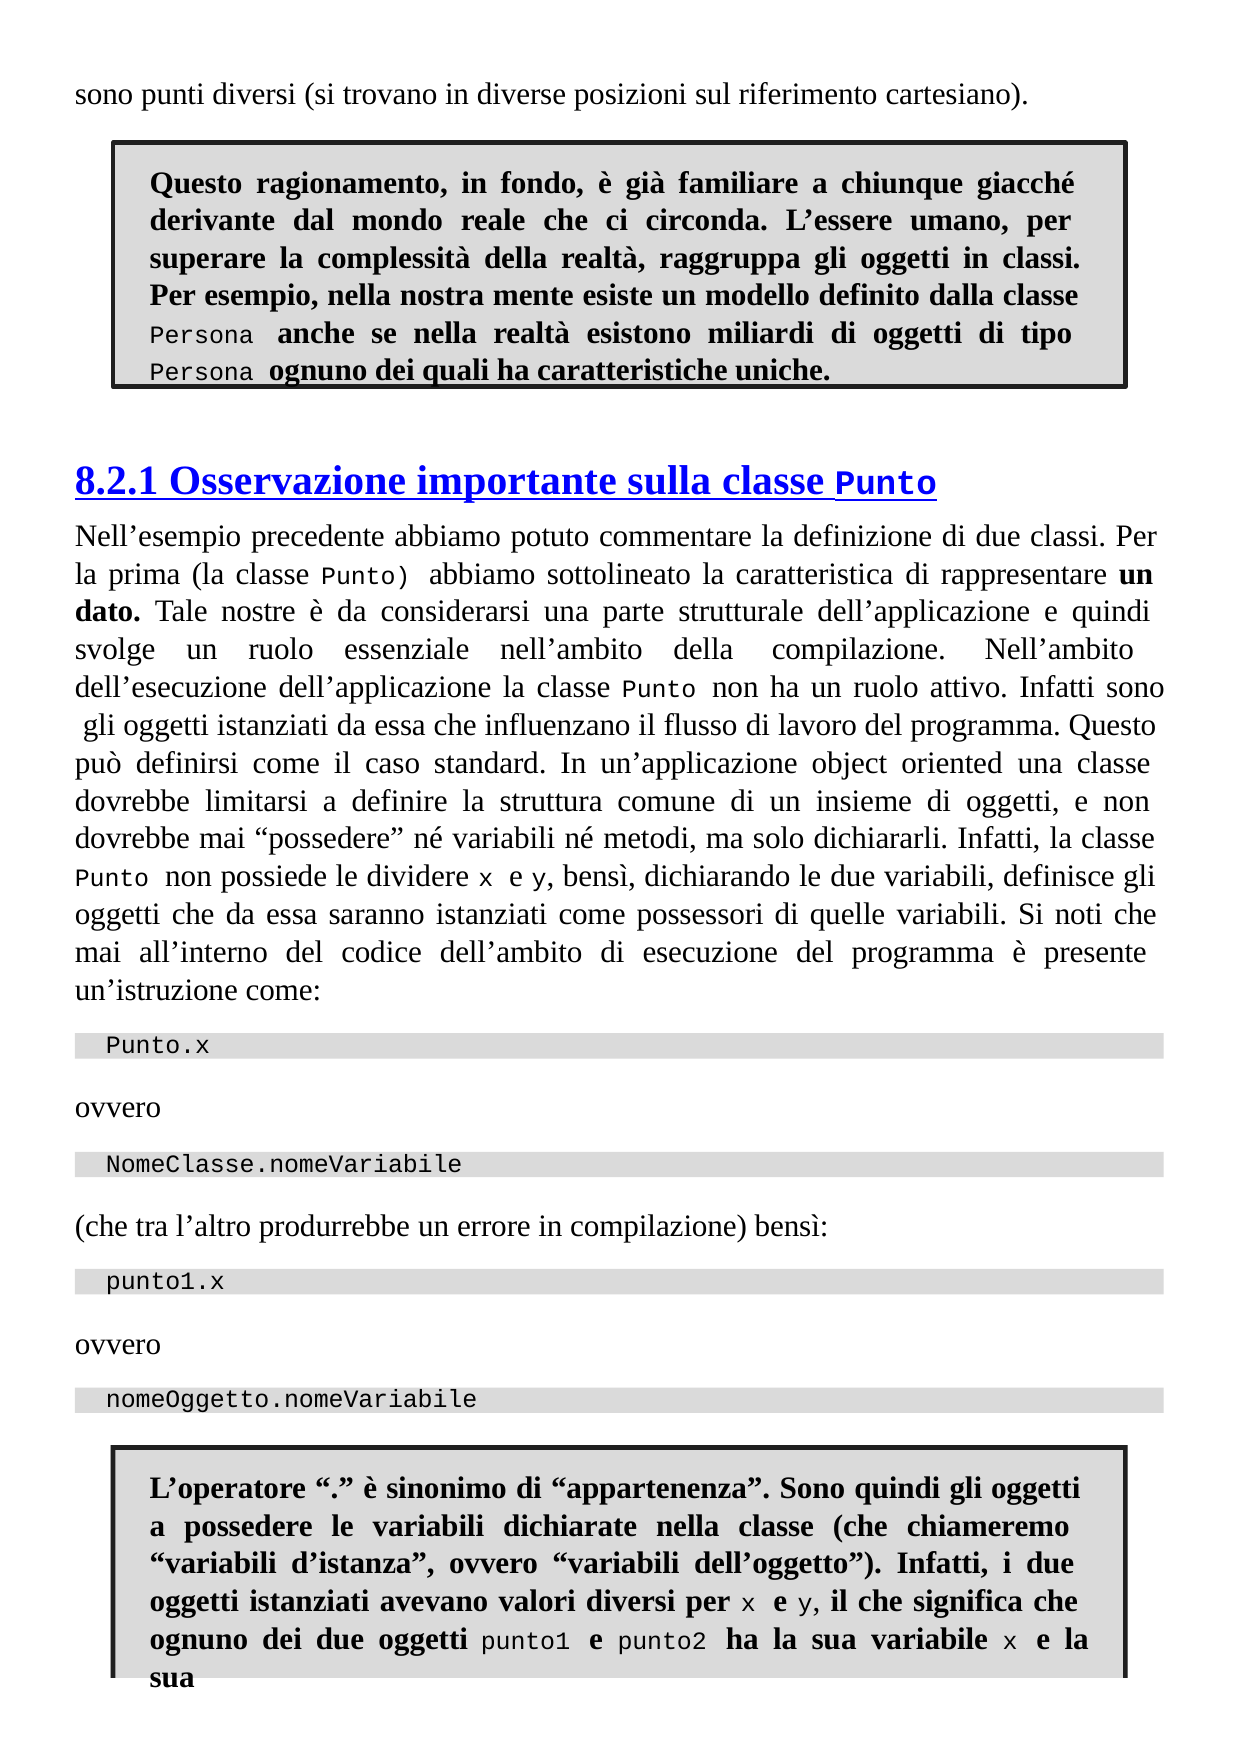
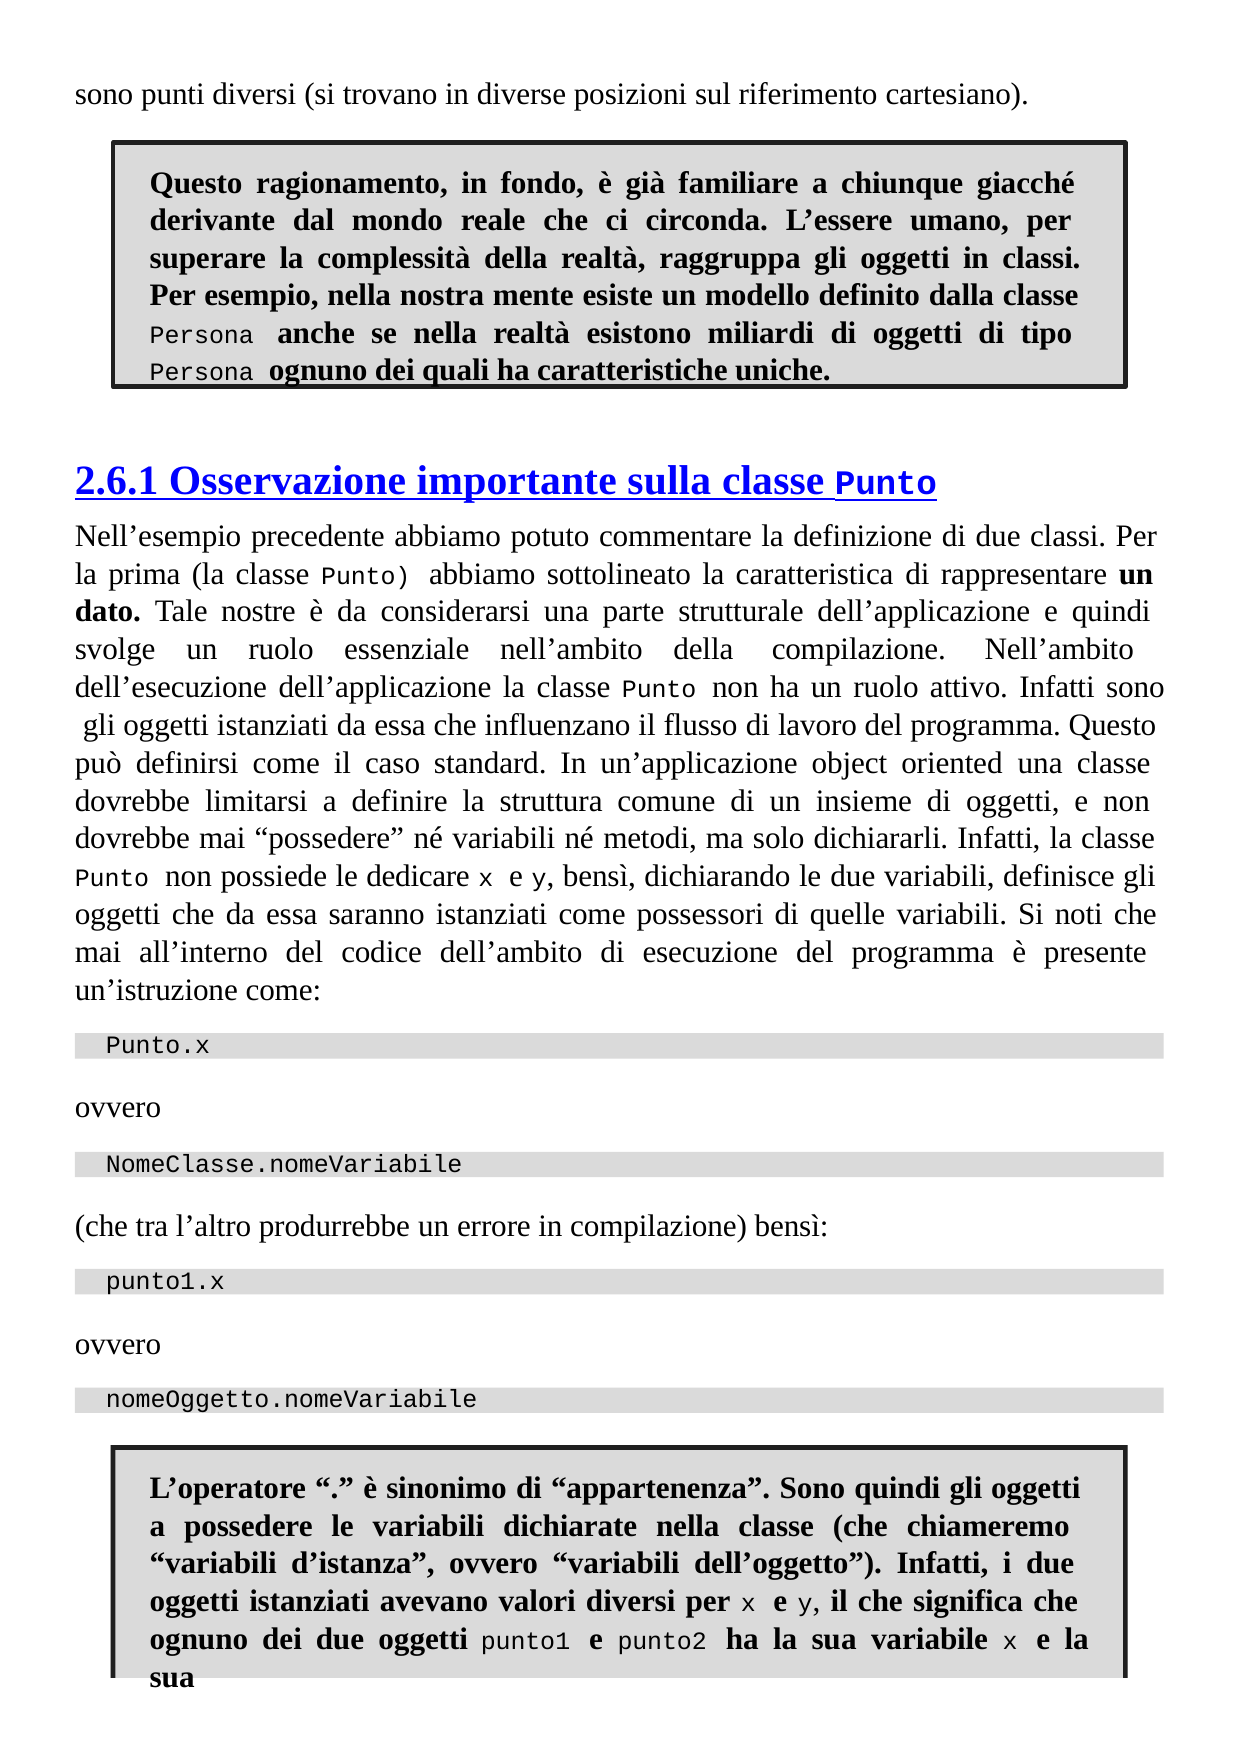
8.2.1: 8.2.1 -> 2.6.1
dividere: dividere -> dedicare
